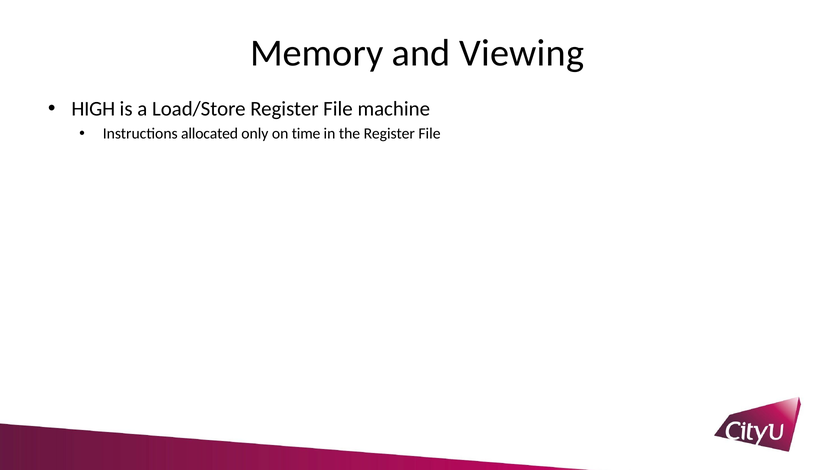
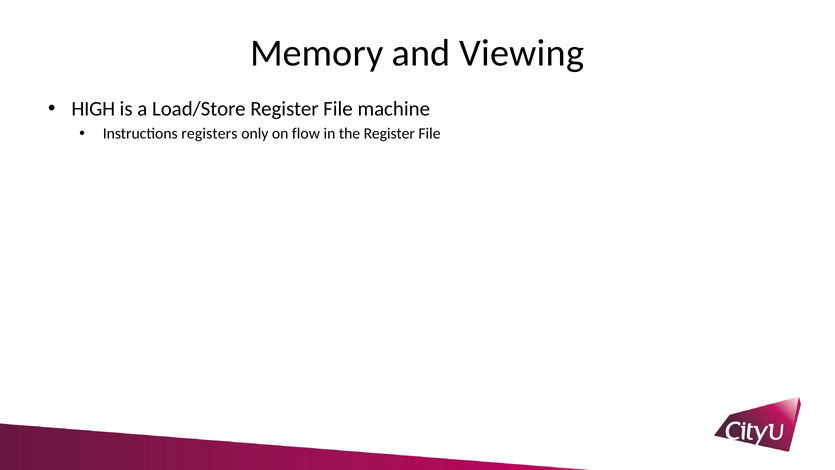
allocated: allocated -> registers
time: time -> flow
